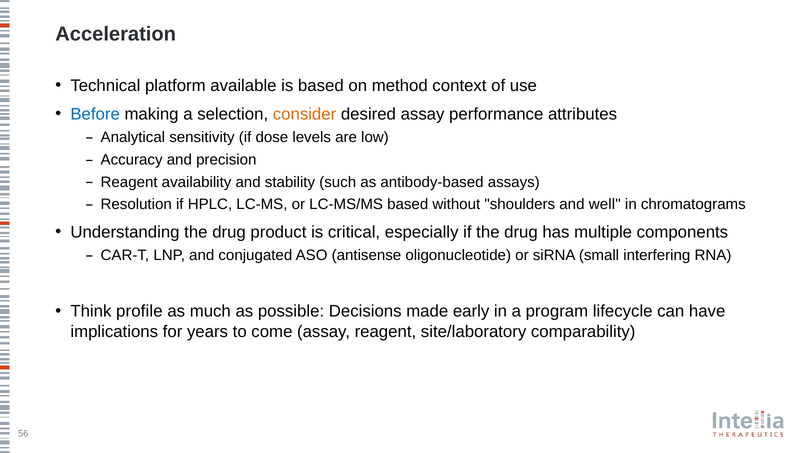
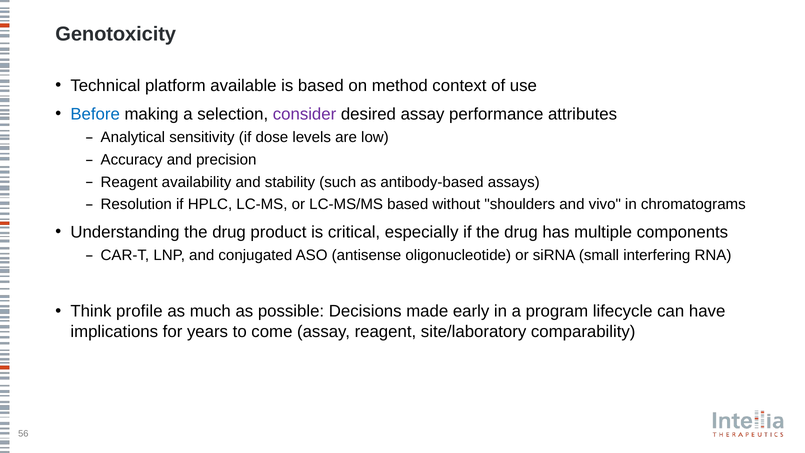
Acceleration: Acceleration -> Genotoxicity
consider colour: orange -> purple
well: well -> vivo
